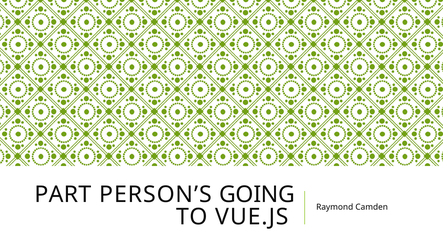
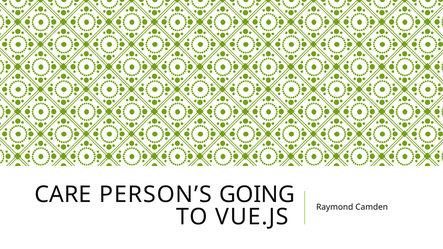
PART: PART -> CARE
